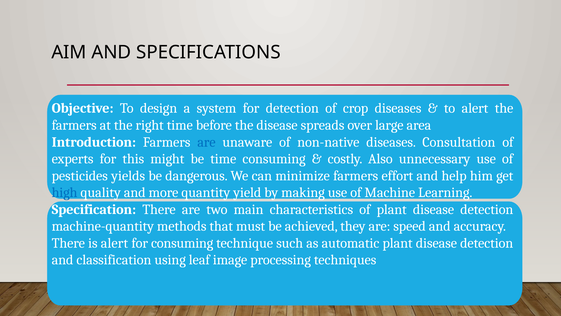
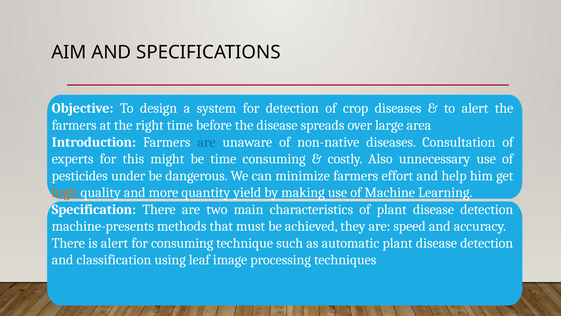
yields: yields -> under
high colour: blue -> orange
machine-quantity: machine-quantity -> machine-presents
